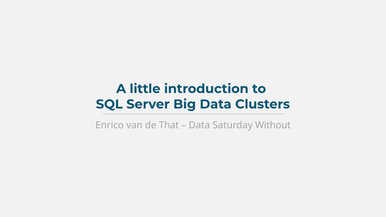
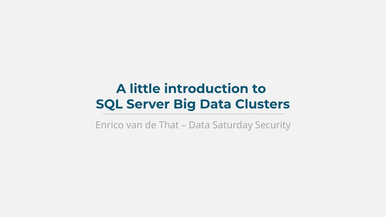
Without: Without -> Security
